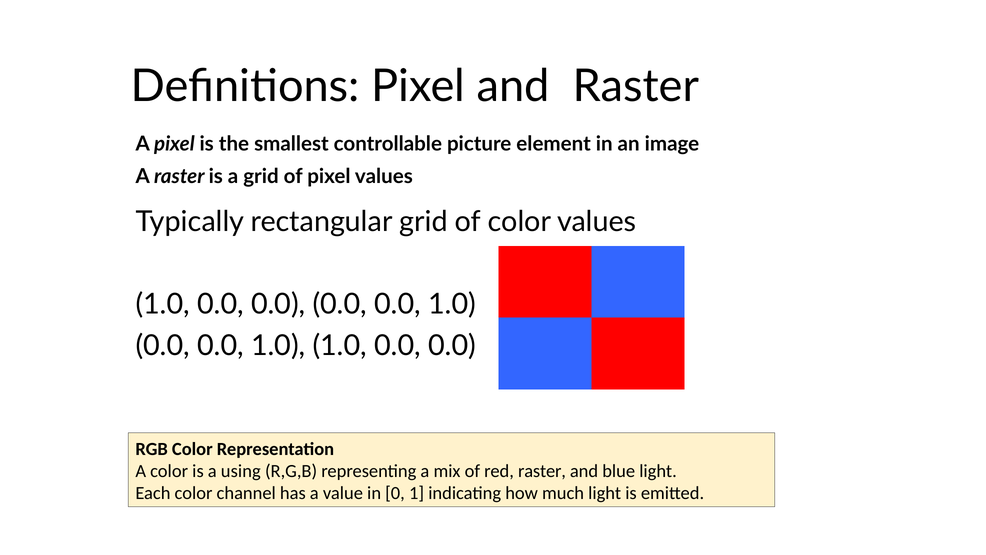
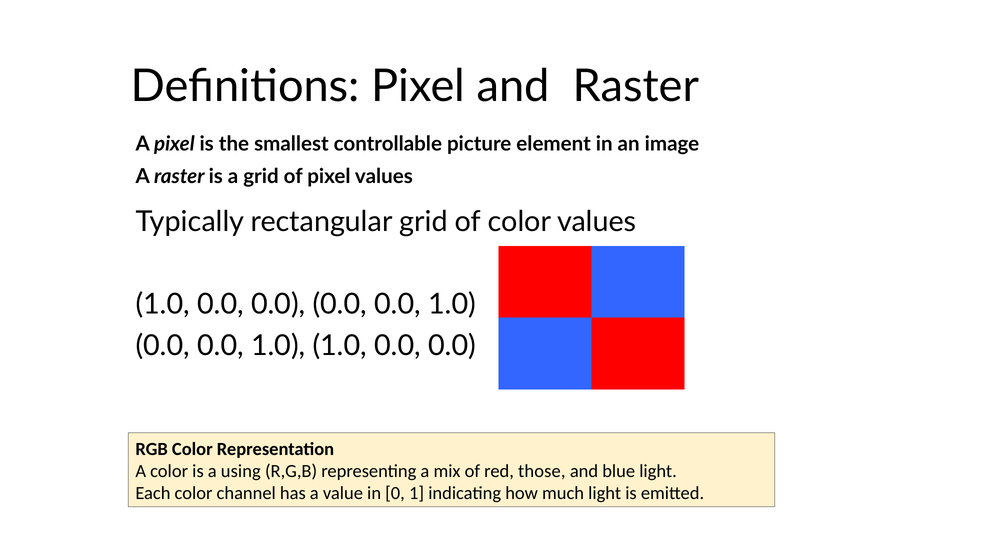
red raster: raster -> those
